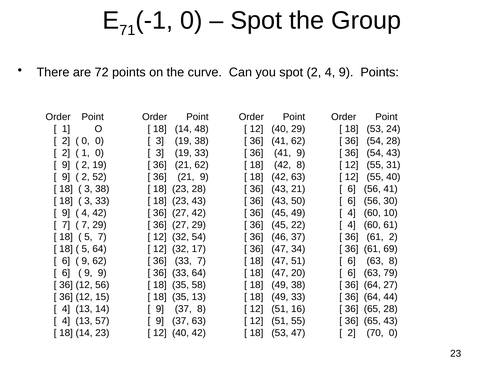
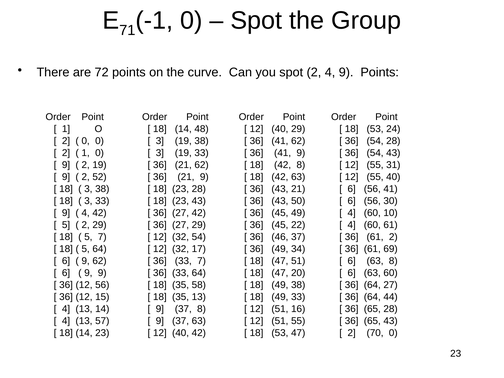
7 at (66, 225): 7 -> 5
7 at (86, 225): 7 -> 2
36 47: 47 -> 49
63 79: 79 -> 60
